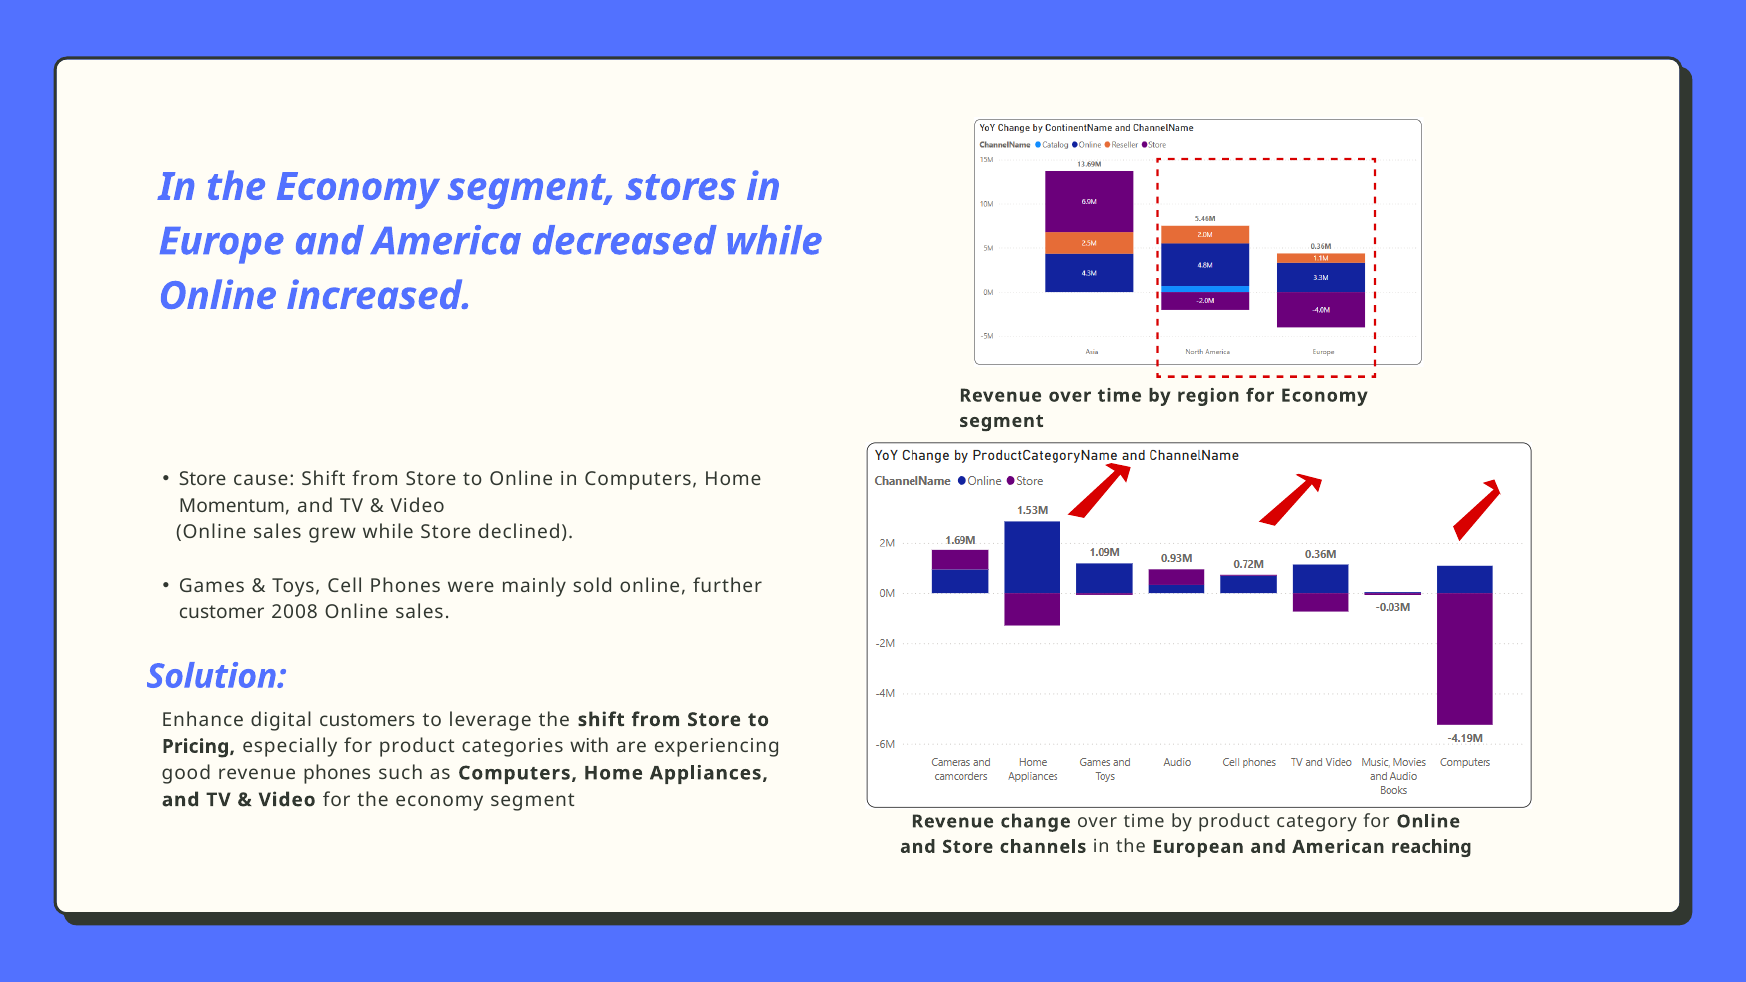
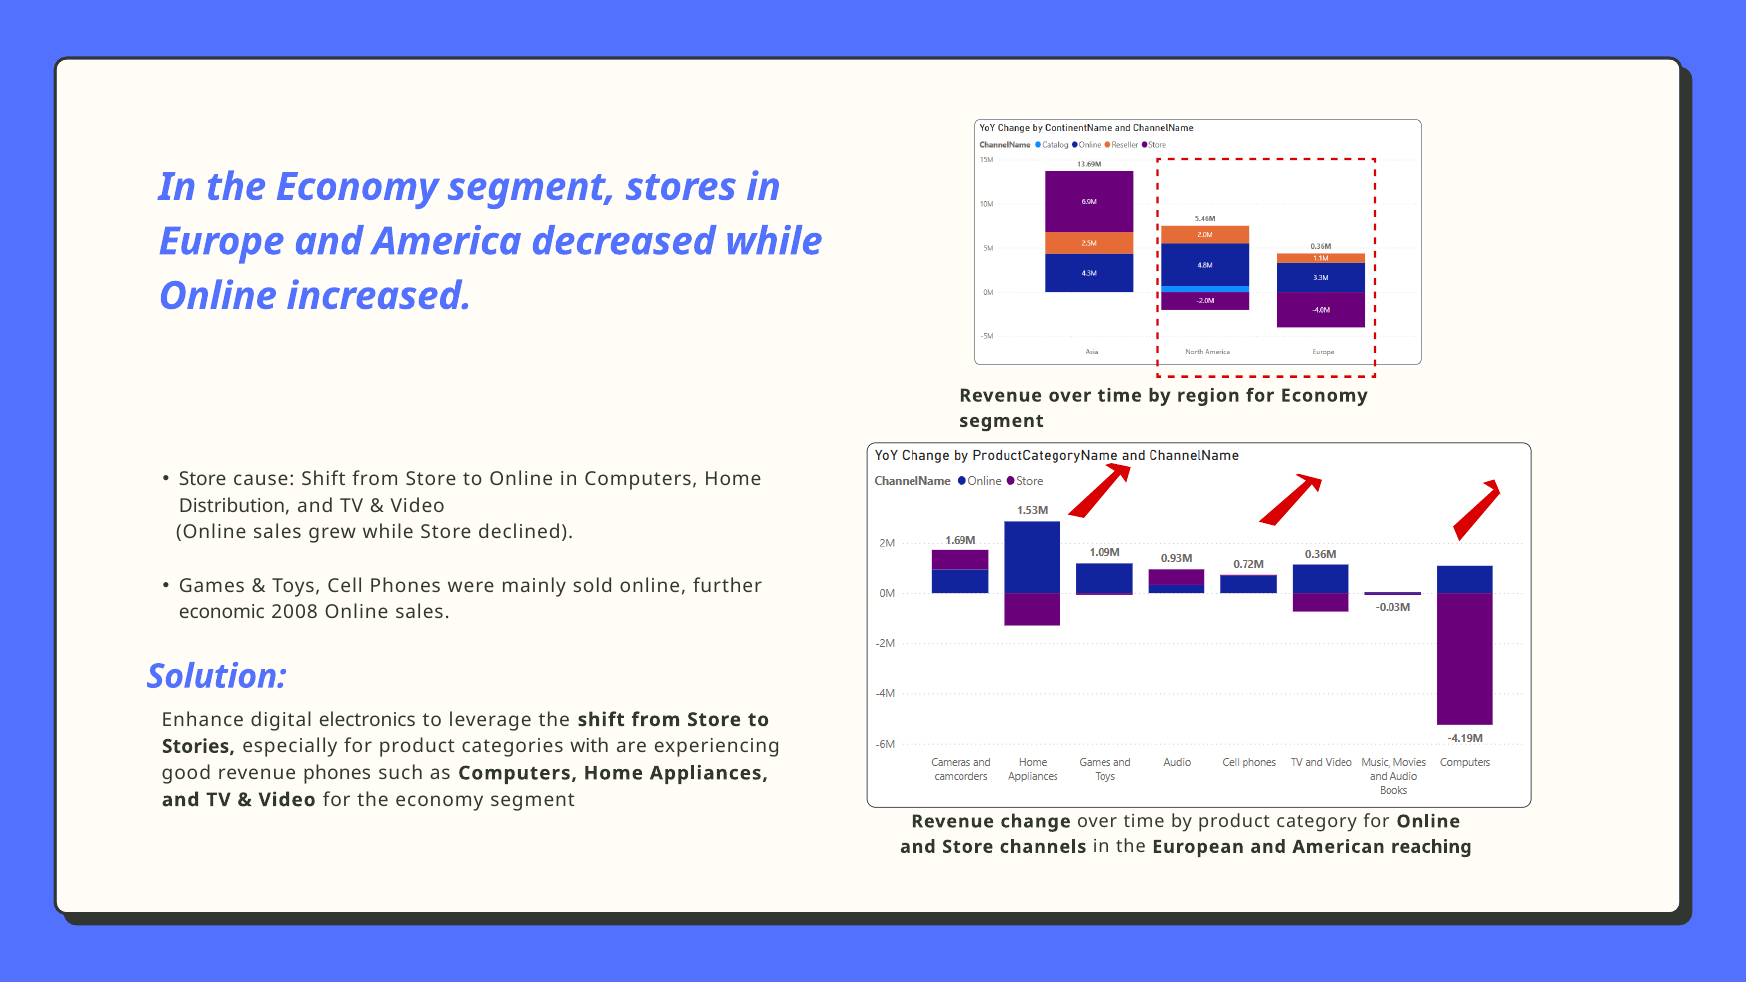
Momentum: Momentum -> Distribution
customer: customer -> economic
customers: customers -> electronics
Pricing: Pricing -> Stories
